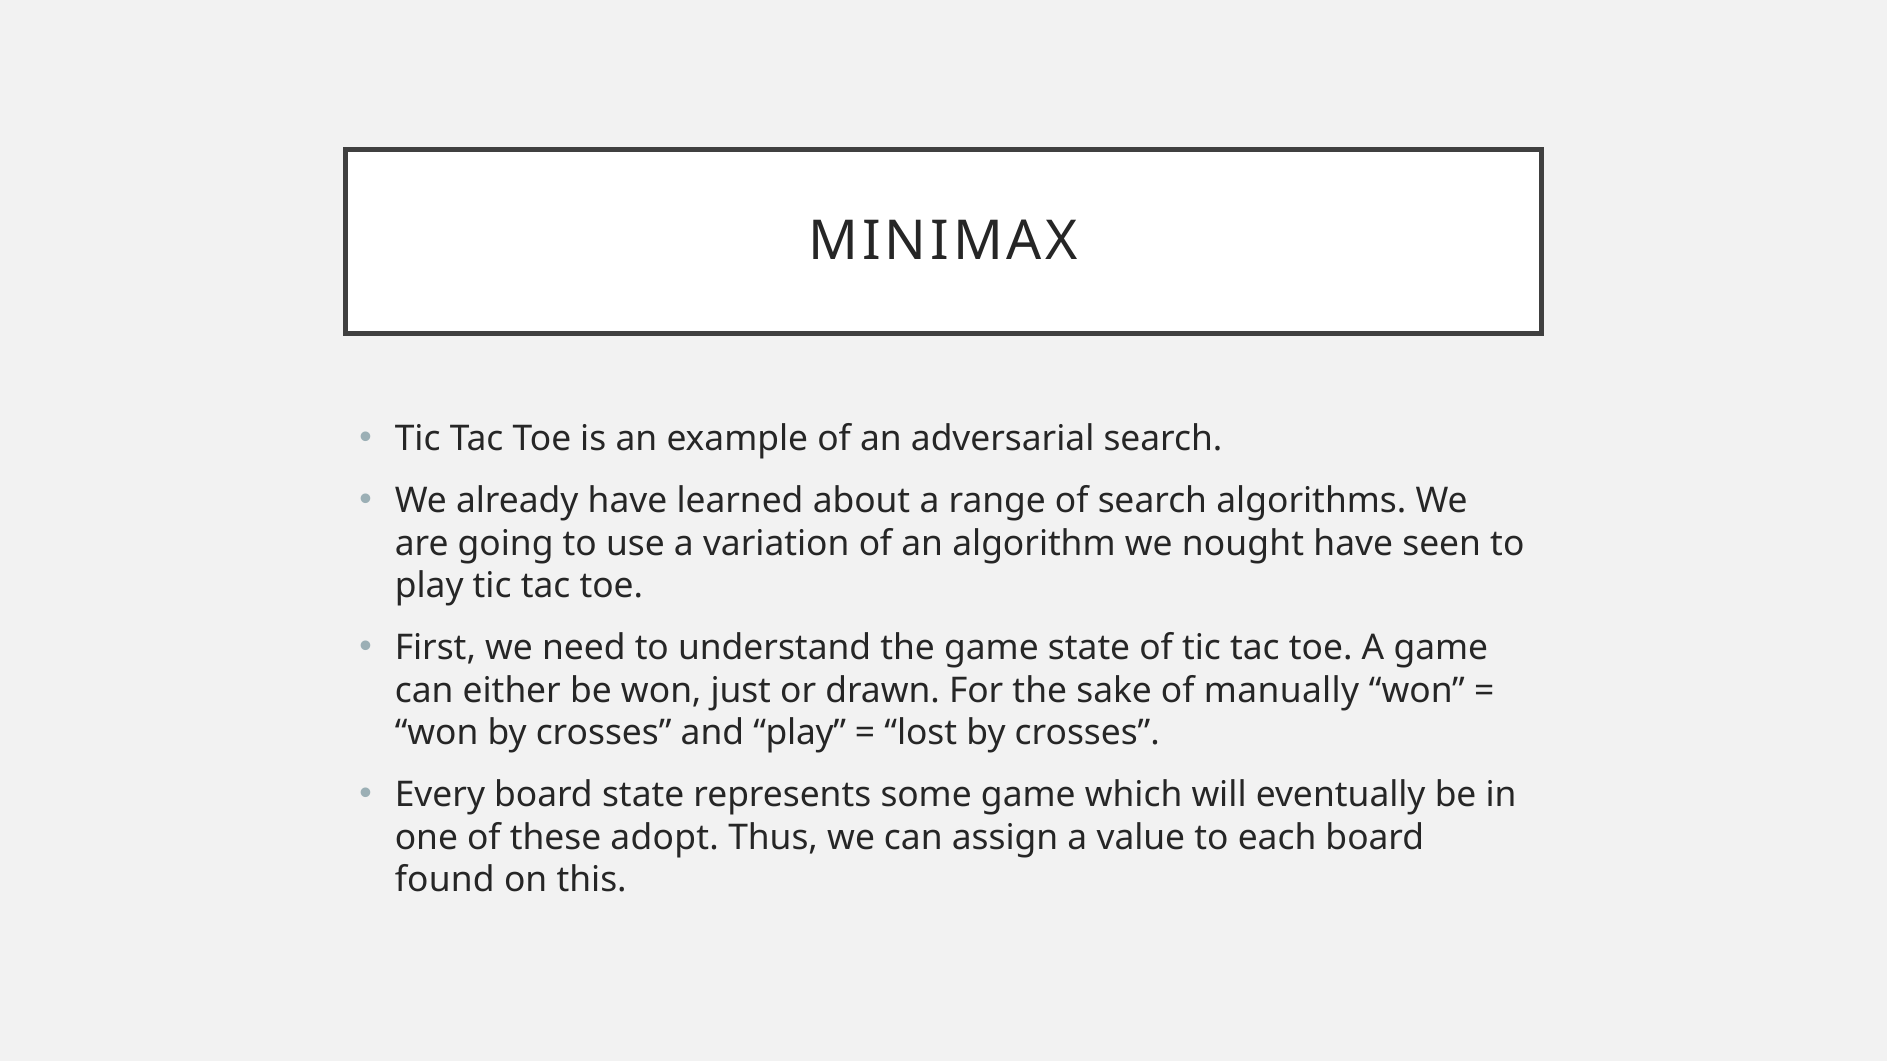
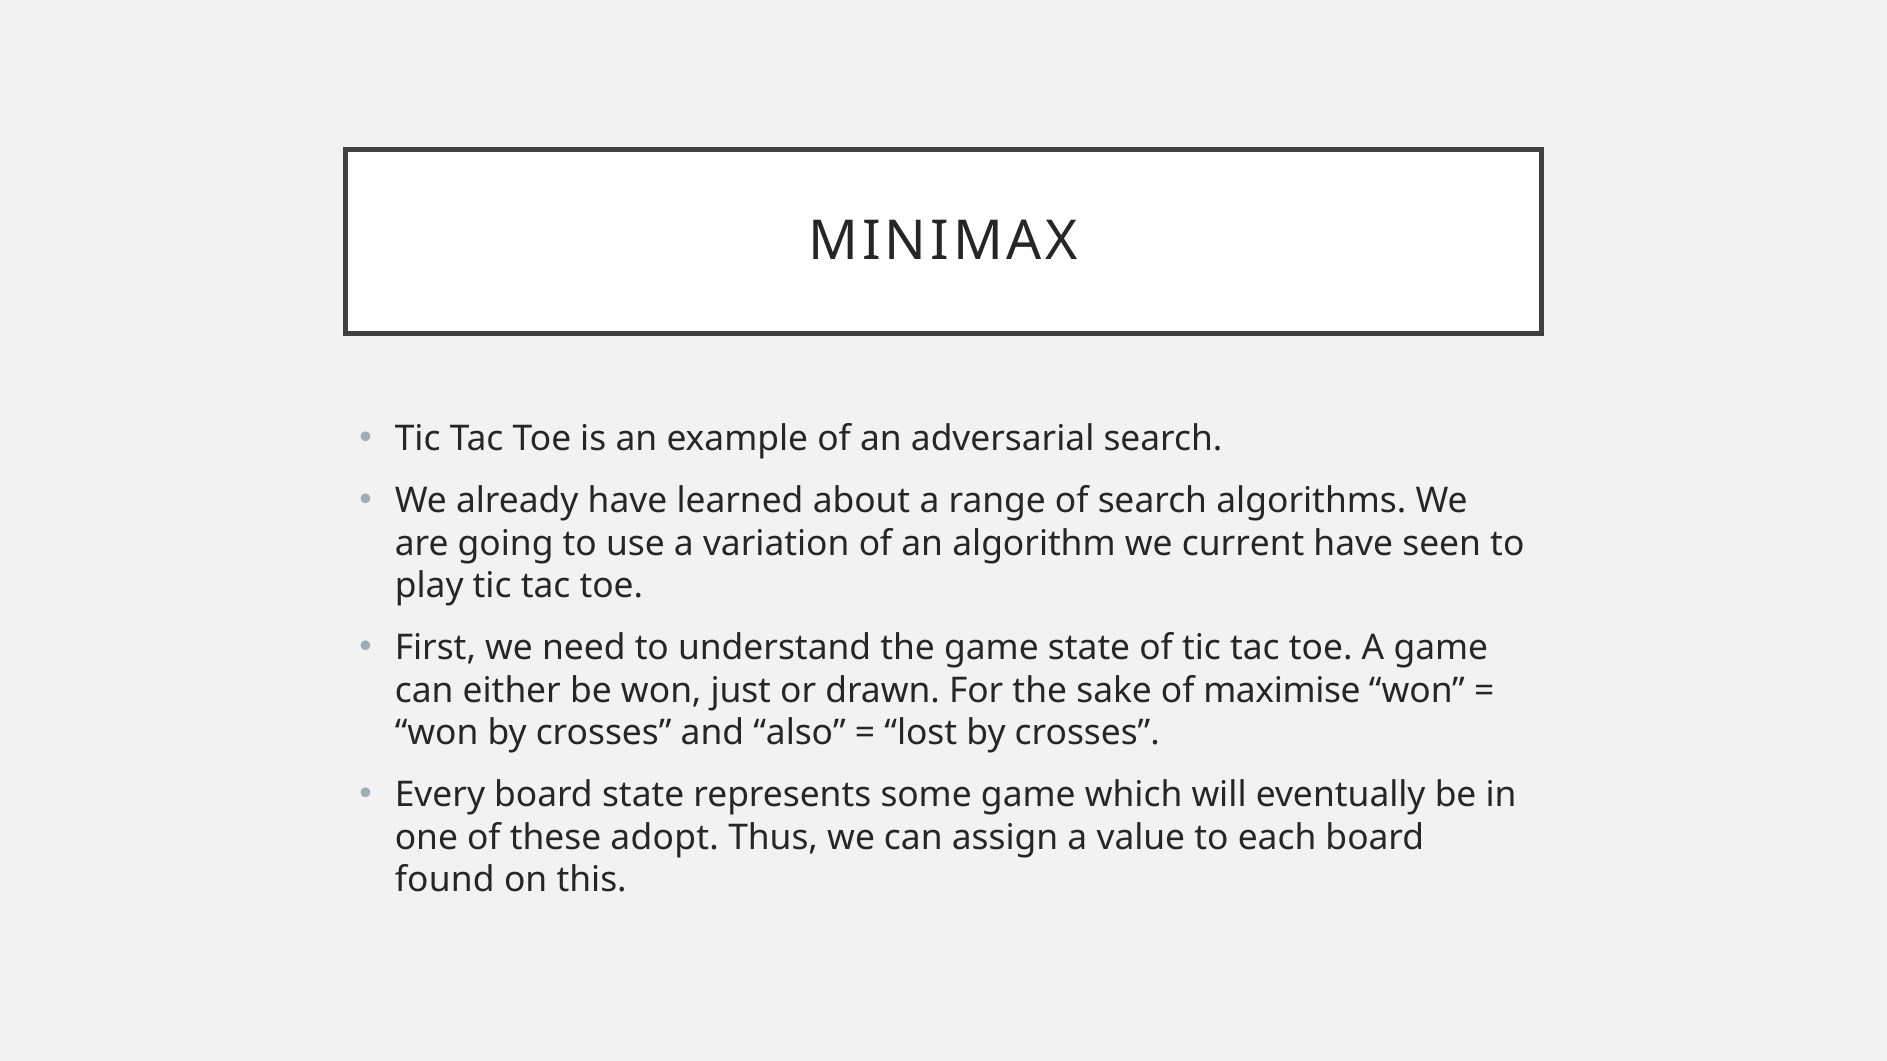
nought: nought -> current
manually: manually -> maximise
and play: play -> also
